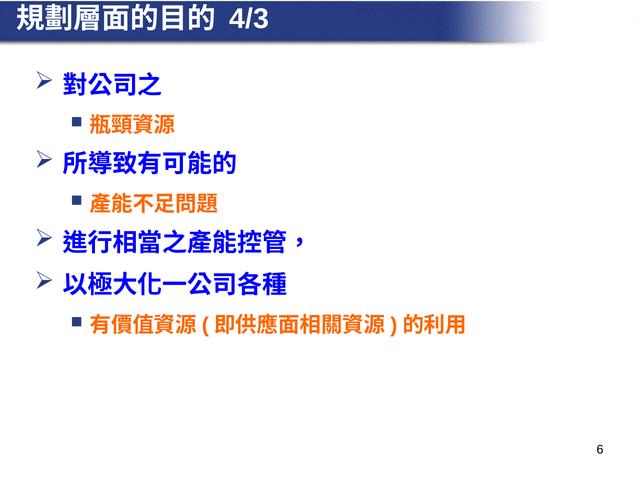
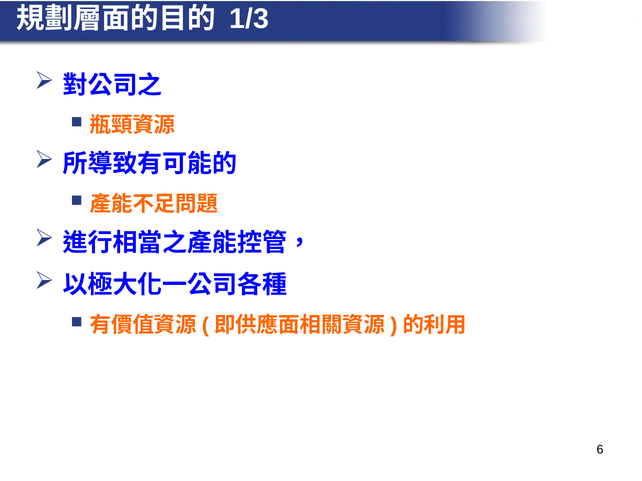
4/3: 4/3 -> 1/3
